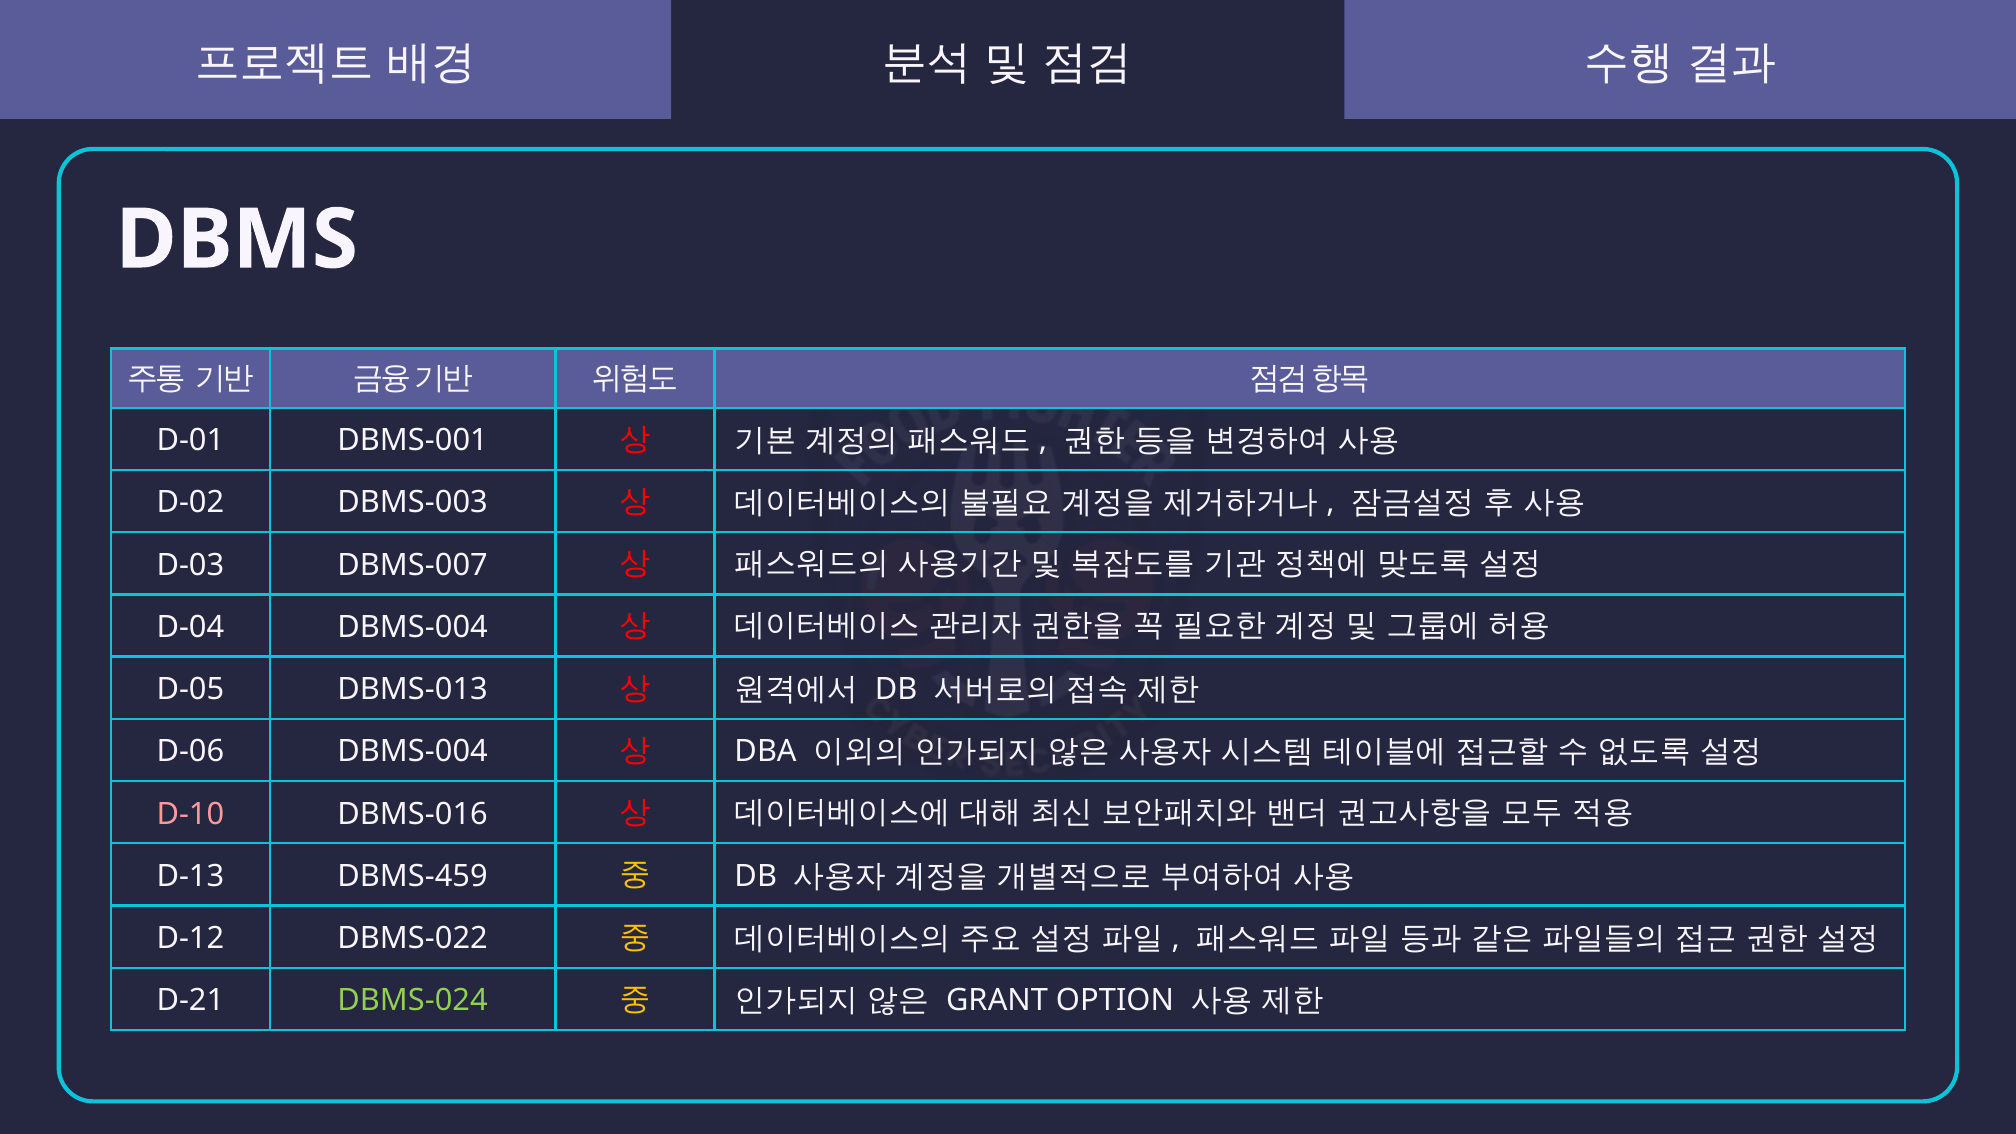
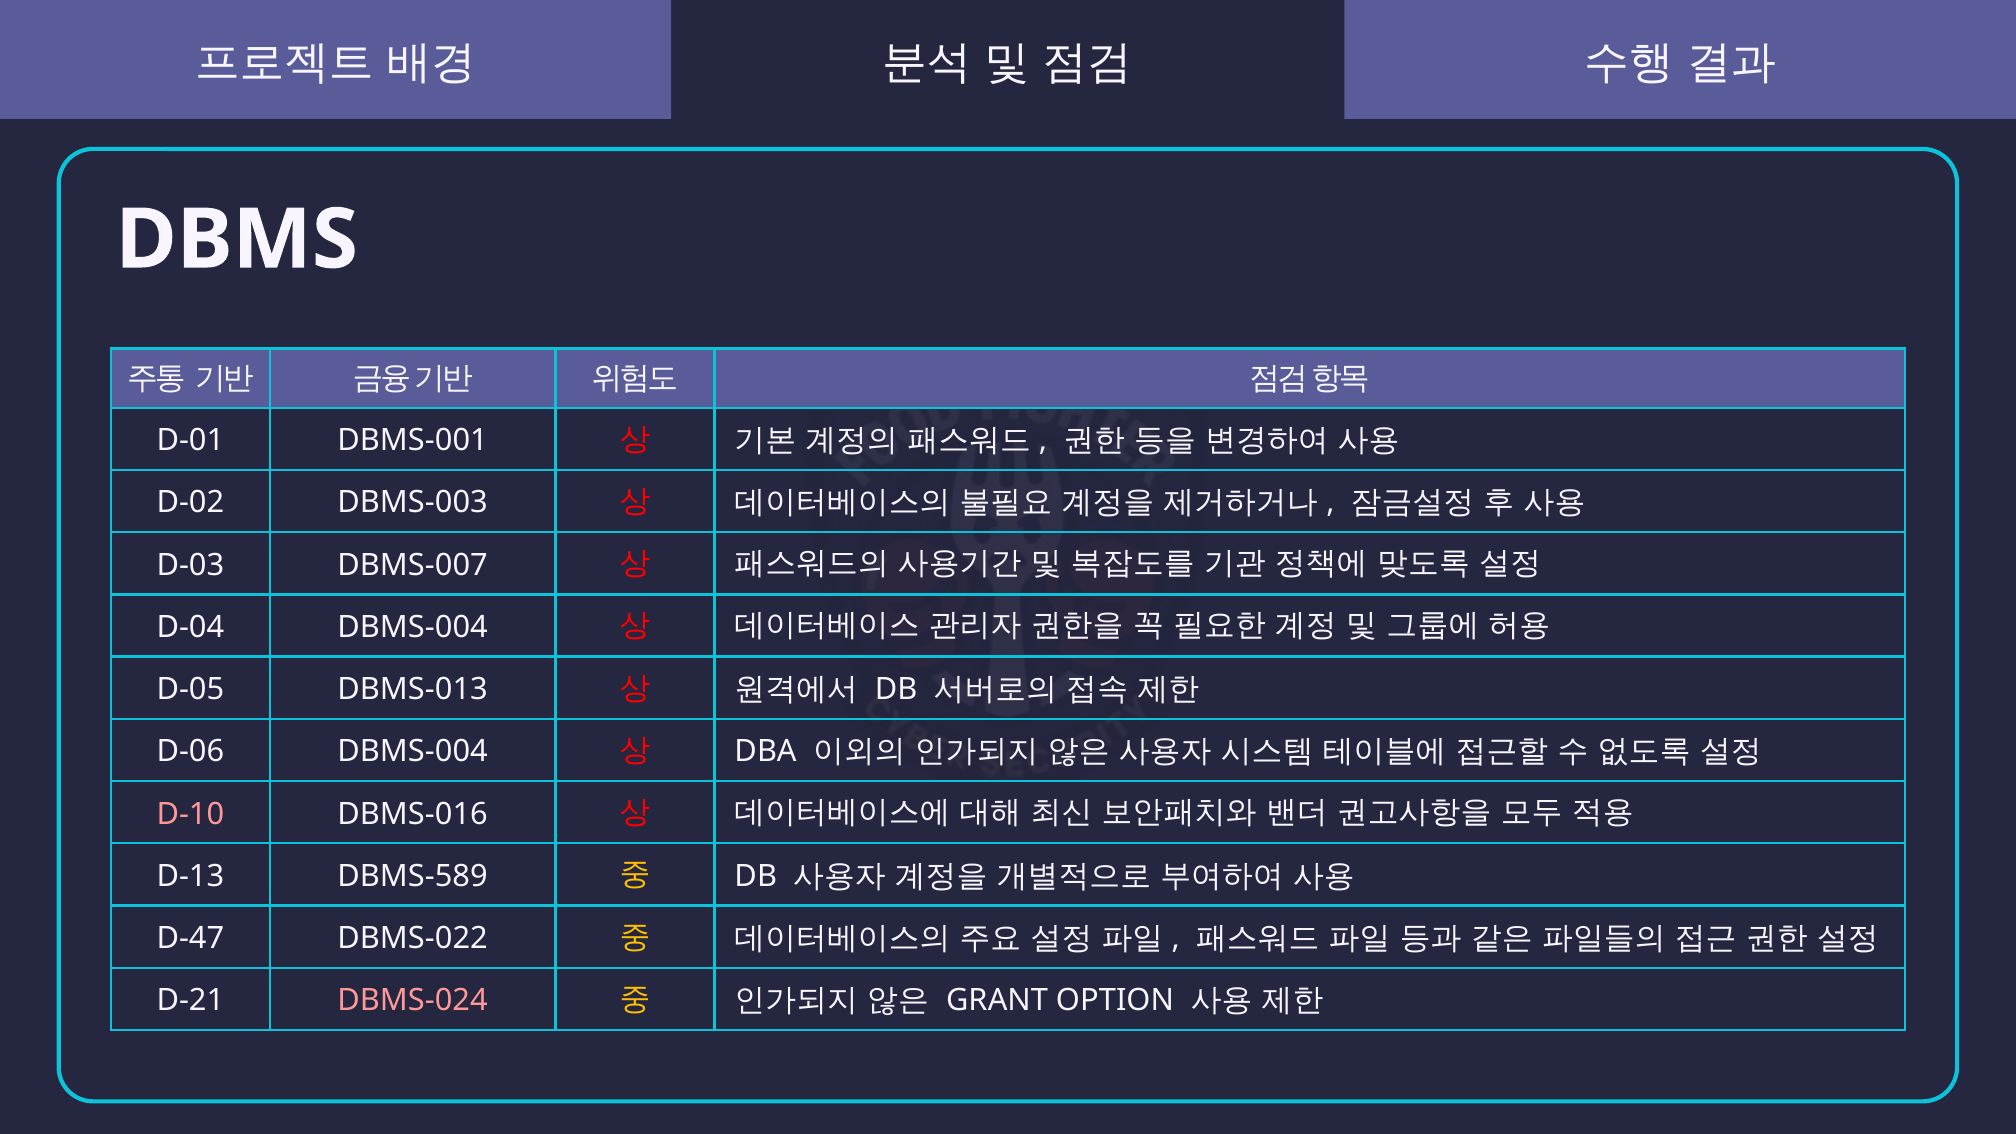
DBMS-459: DBMS-459 -> DBMS-589
D-12: D-12 -> D-47
DBMS-024 colour: light green -> pink
